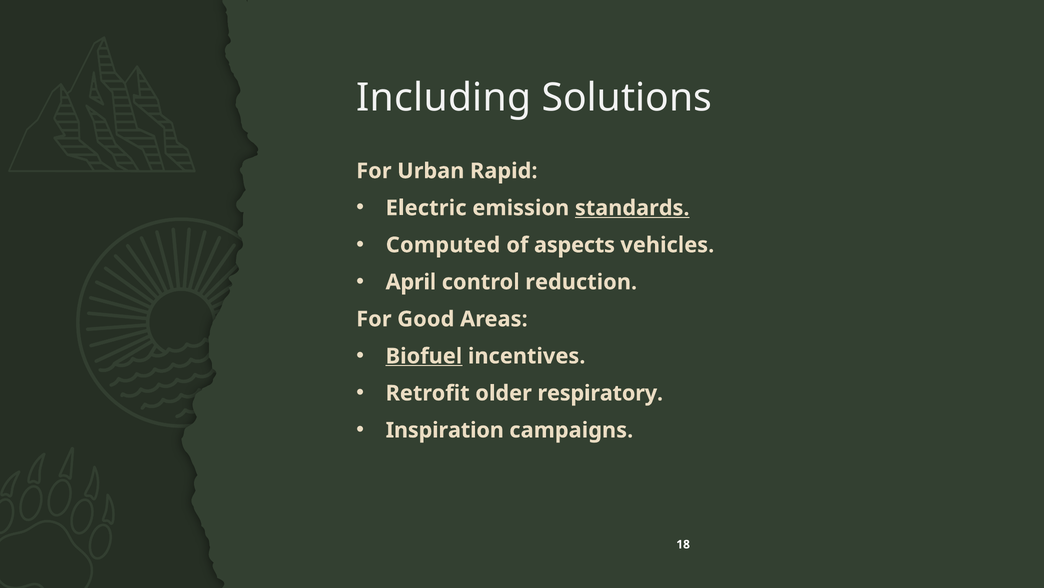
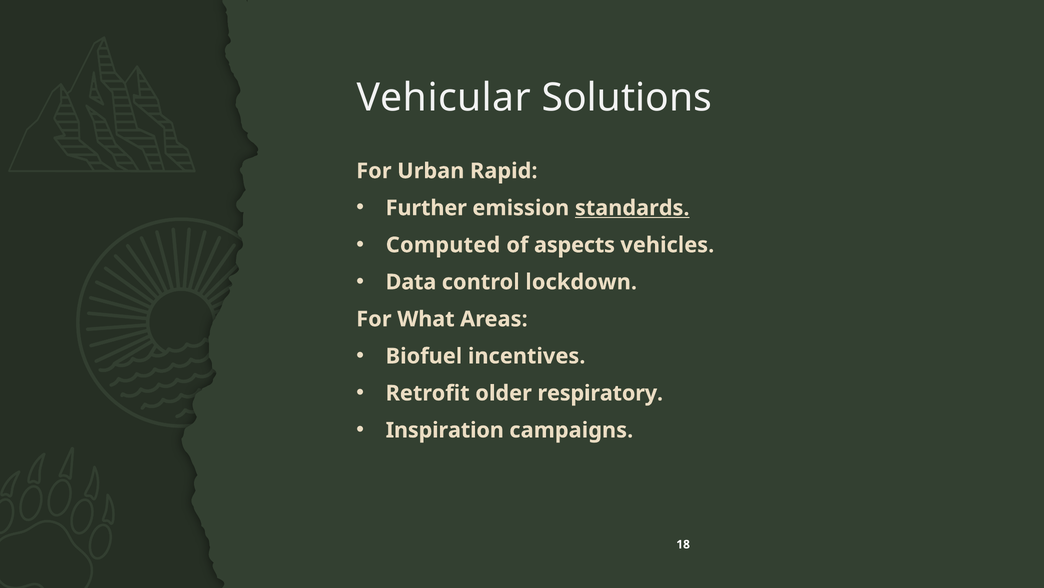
Including: Including -> Vehicular
Electric: Electric -> Further
April: April -> Data
reduction: reduction -> lockdown
Good: Good -> What
Biofuel underline: present -> none
